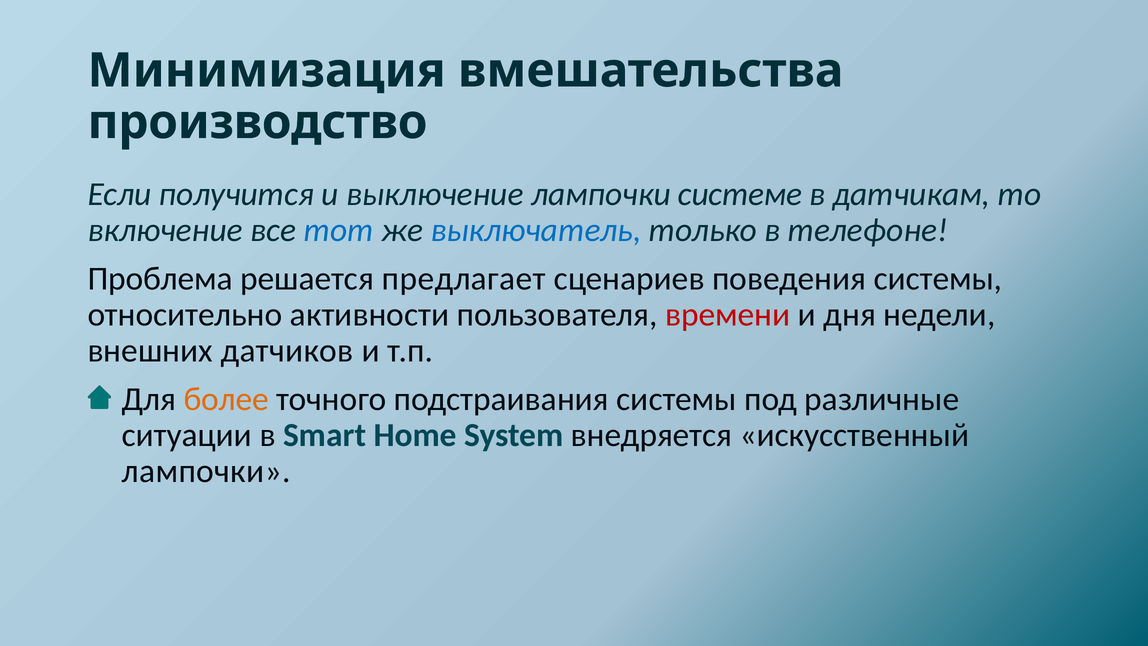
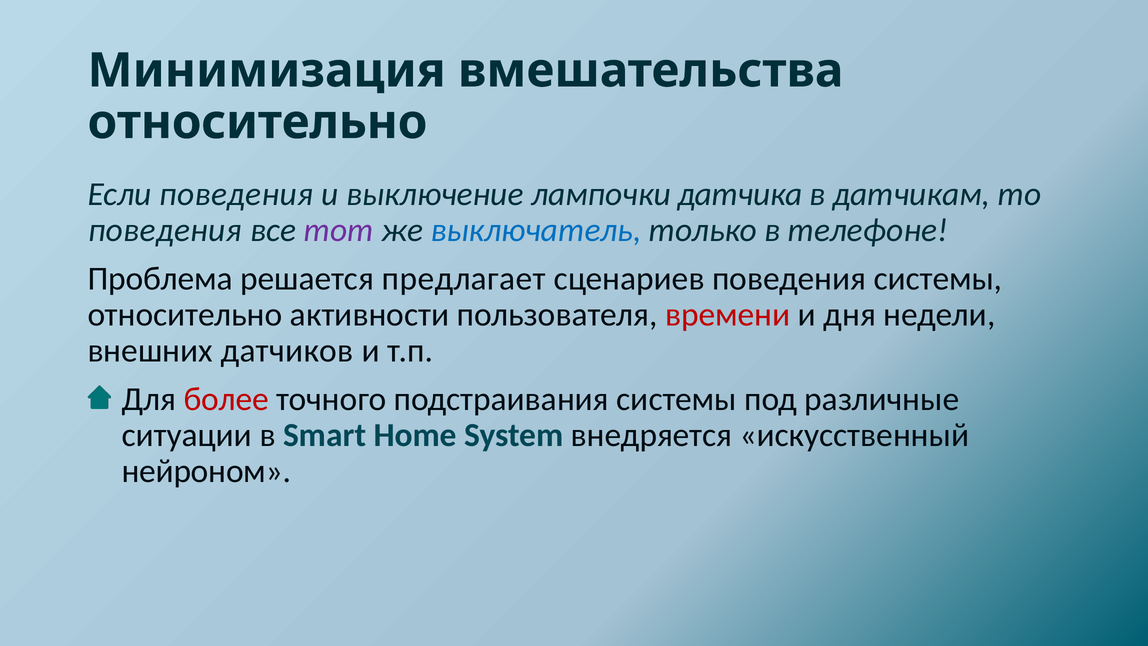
производство at (258, 122): производство -> относительно
Если получится: получится -> поведения
системе: системе -> датчика
включение at (165, 230): включение -> поведения
тот colour: blue -> purple
более colour: orange -> red
лампочки at (206, 471): лампочки -> нейроном
